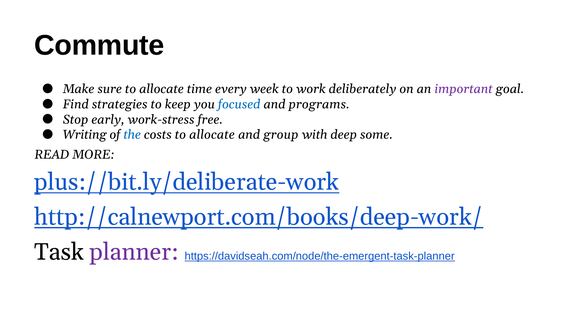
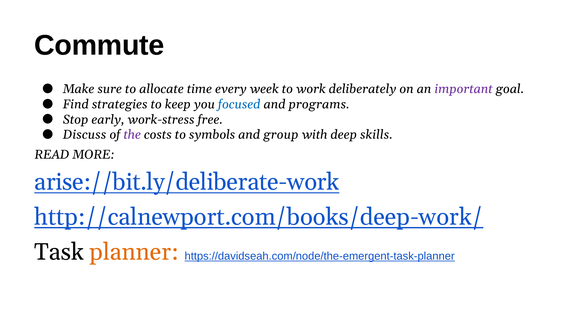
Writing: Writing -> Discuss
the colour: blue -> purple
costs to allocate: allocate -> symbols
some: some -> skills
plus://bit.ly/deliberate-work: plus://bit.ly/deliberate-work -> arise://bit.ly/deliberate-work
planner colour: purple -> orange
